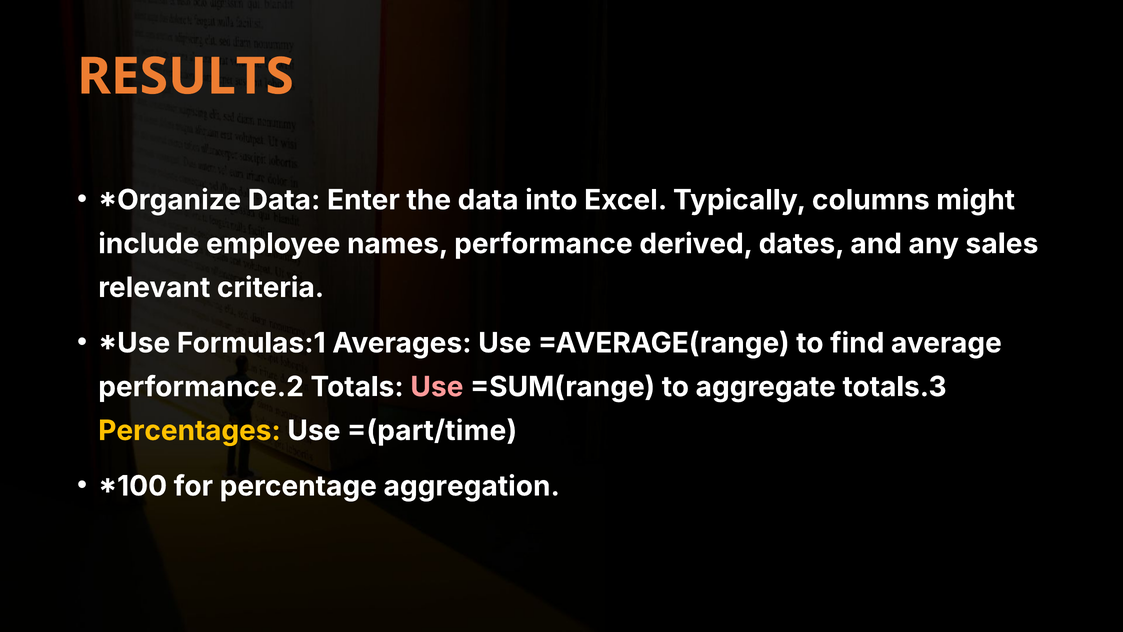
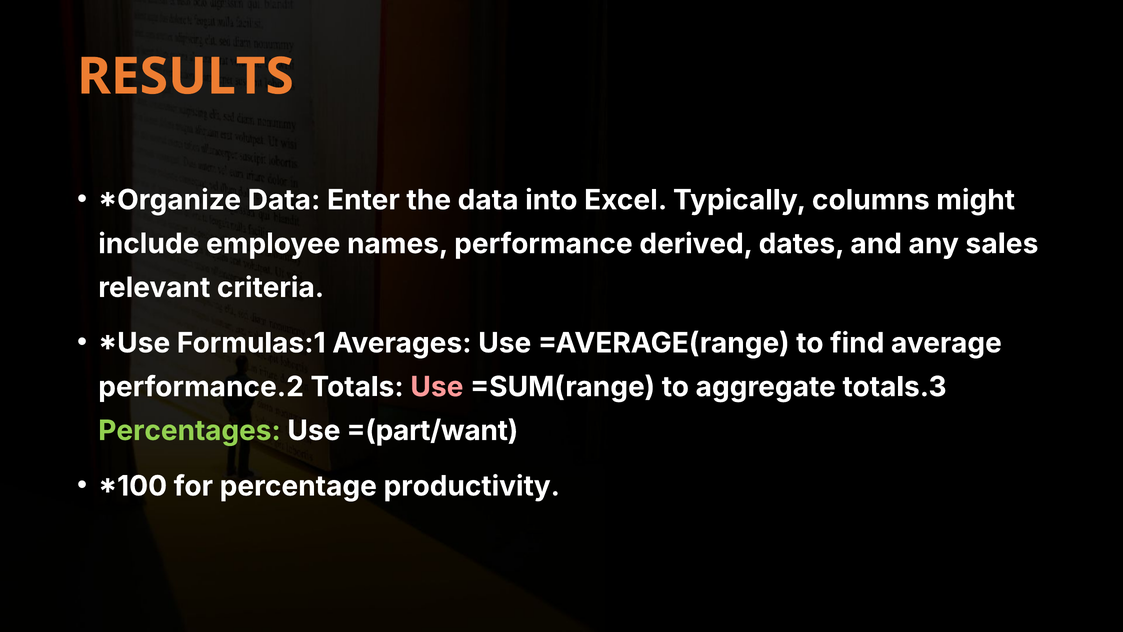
Percentages colour: yellow -> light green
=(part/time: =(part/time -> =(part/want
aggregation: aggregation -> productivity
